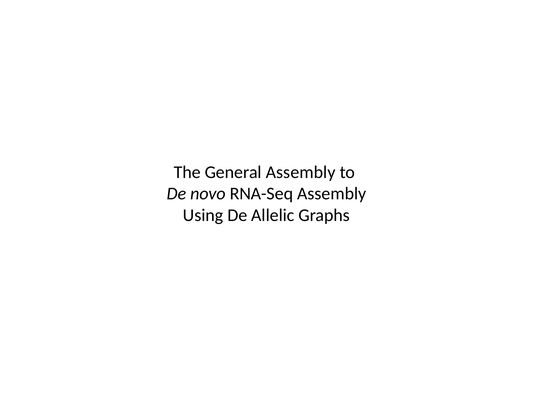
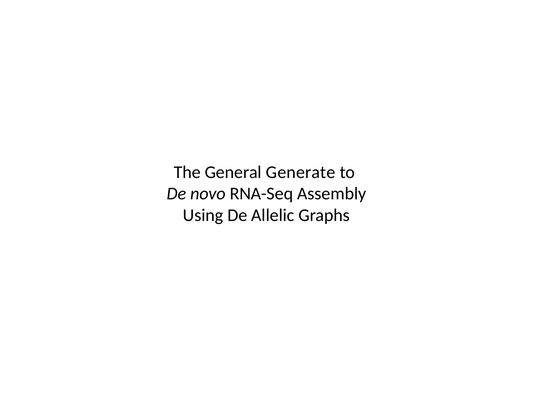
General Assembly: Assembly -> Generate
